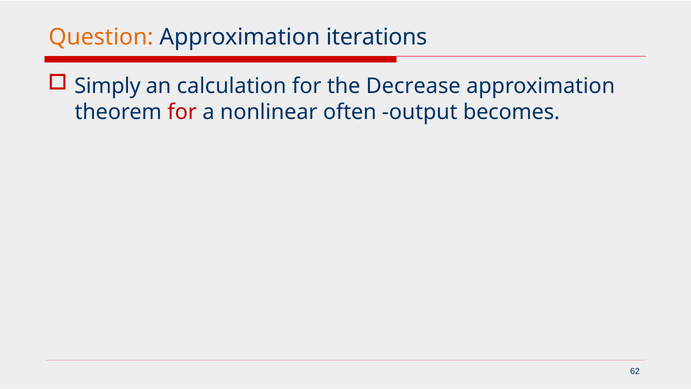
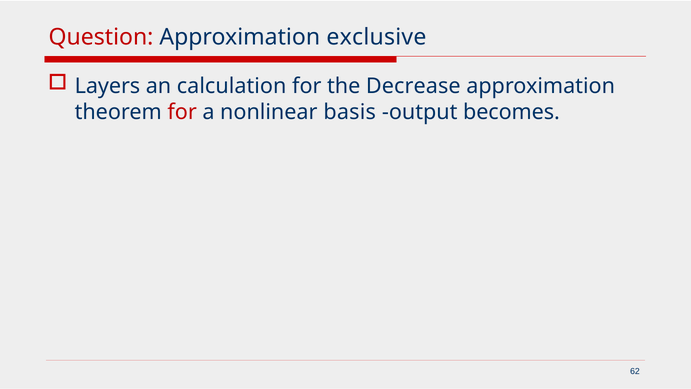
Question colour: orange -> red
iterations: iterations -> exclusive
Simply: Simply -> Layers
often: often -> basis
